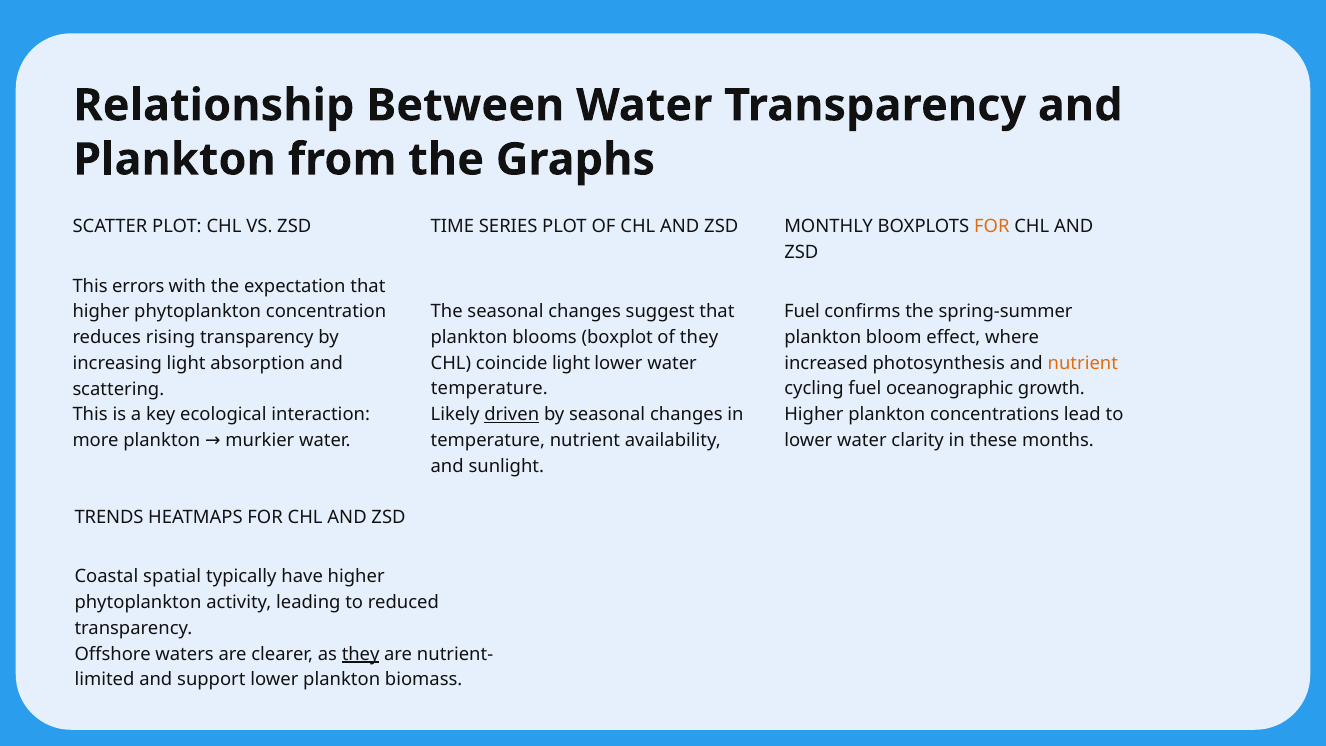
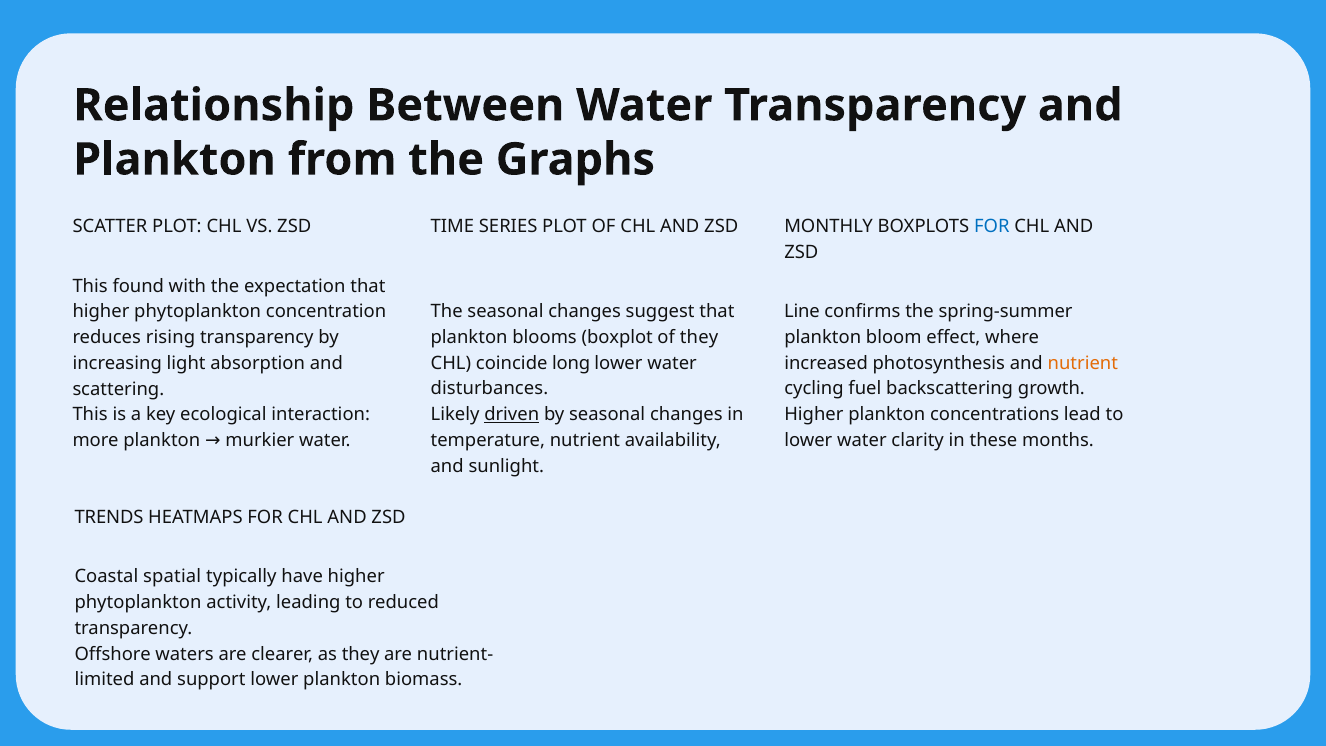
FOR at (992, 226) colour: orange -> blue
errors: errors -> found
Fuel at (802, 311): Fuel -> Line
coincide light: light -> long
temperature at (489, 389): temperature -> disturbances
oceanographic: oceanographic -> backscattering
they at (361, 654) underline: present -> none
